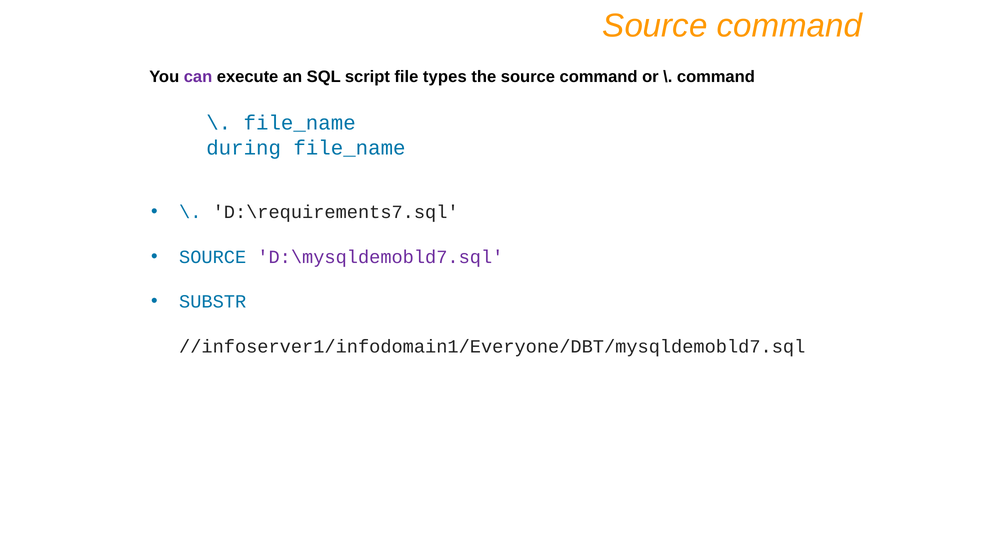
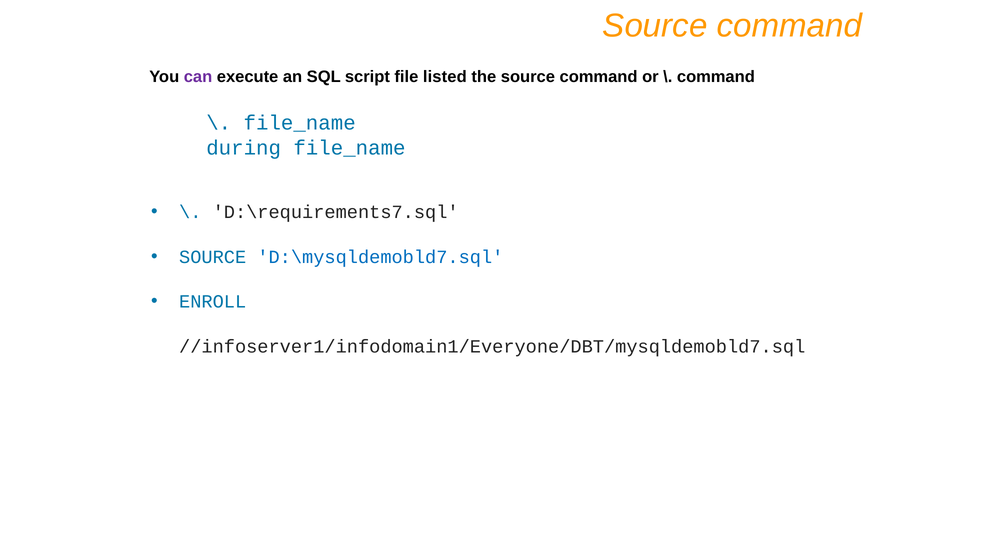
types: types -> listed
D:\mysqldemobld7.sql colour: purple -> blue
SUBSTR: SUBSTR -> ENROLL
